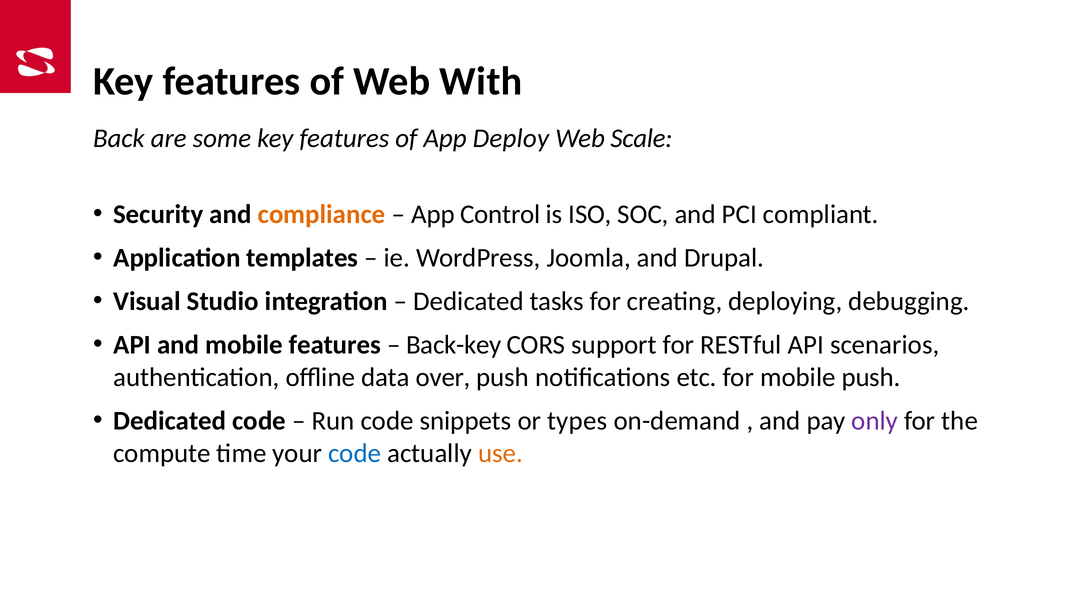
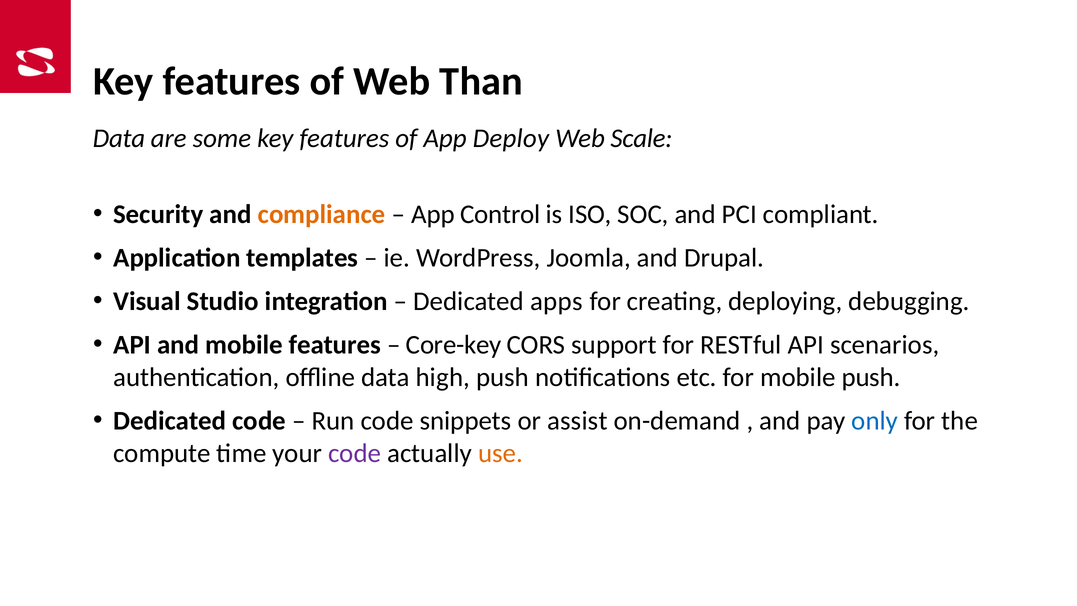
With: With -> Than
Back at (119, 138): Back -> Data
tasks: tasks -> apps
Back-key: Back-key -> Core-key
over: over -> high
types: types -> assist
only colour: purple -> blue
code at (355, 453) colour: blue -> purple
